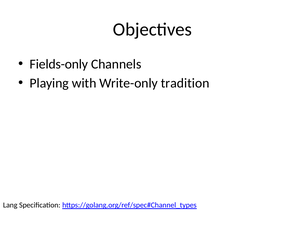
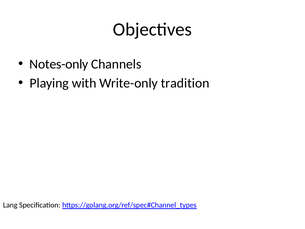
Fields-only: Fields-only -> Notes-only
